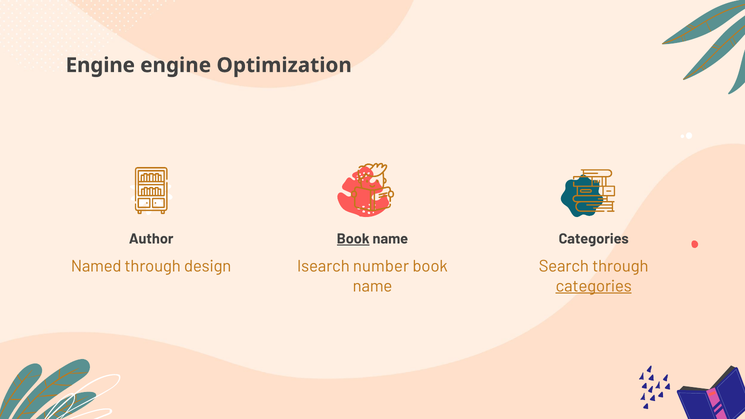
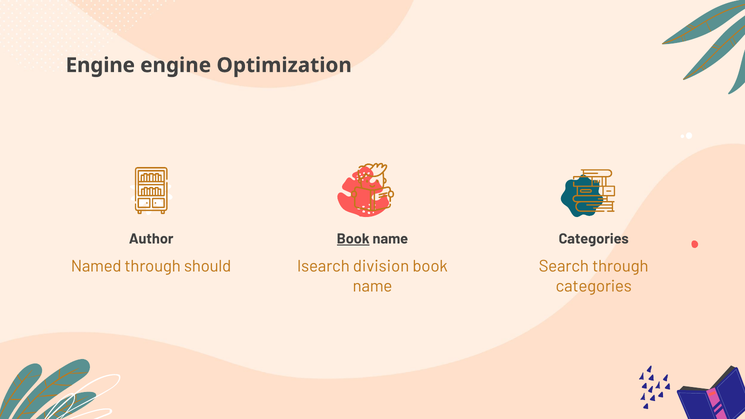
design: design -> should
number: number -> division
categories at (594, 286) underline: present -> none
